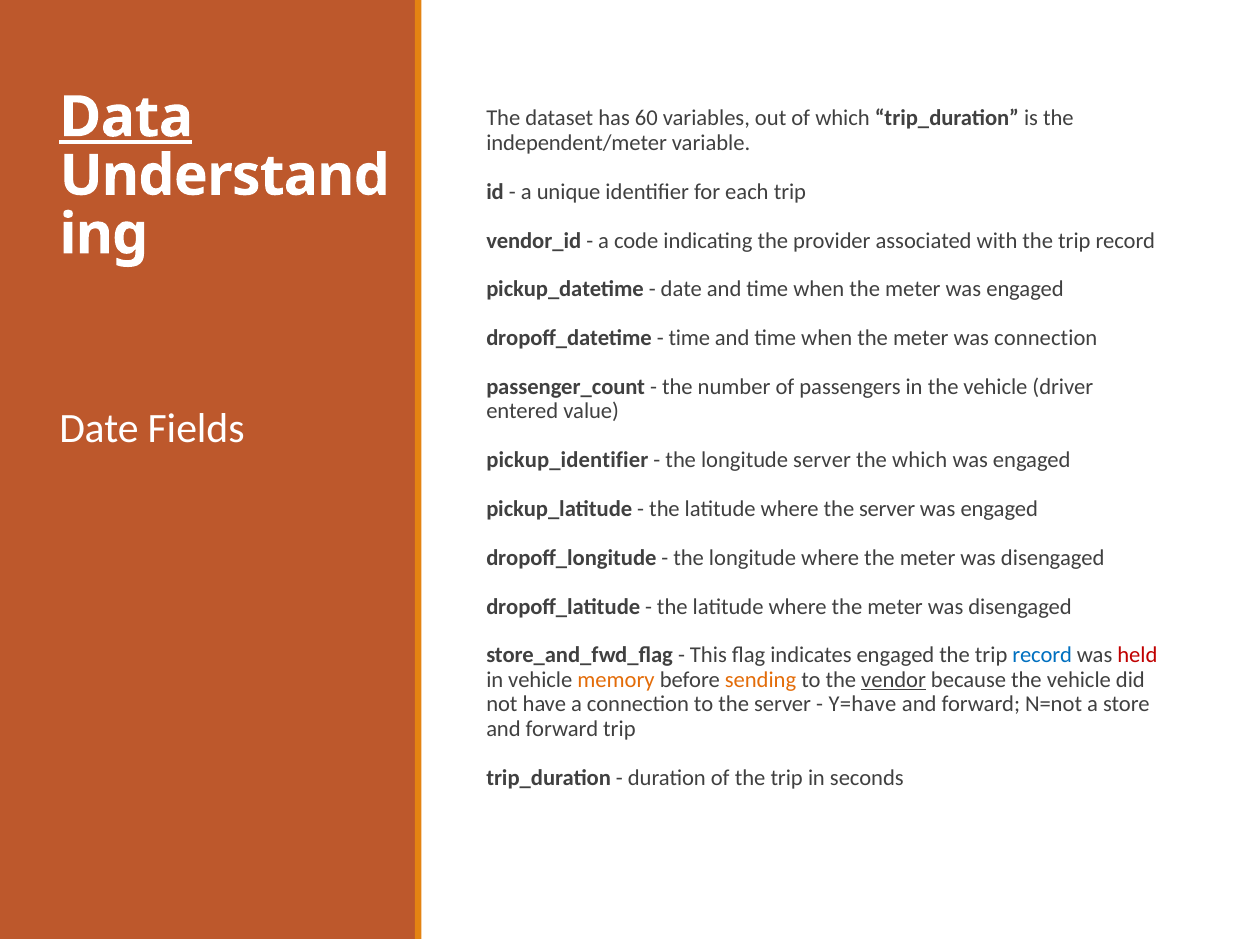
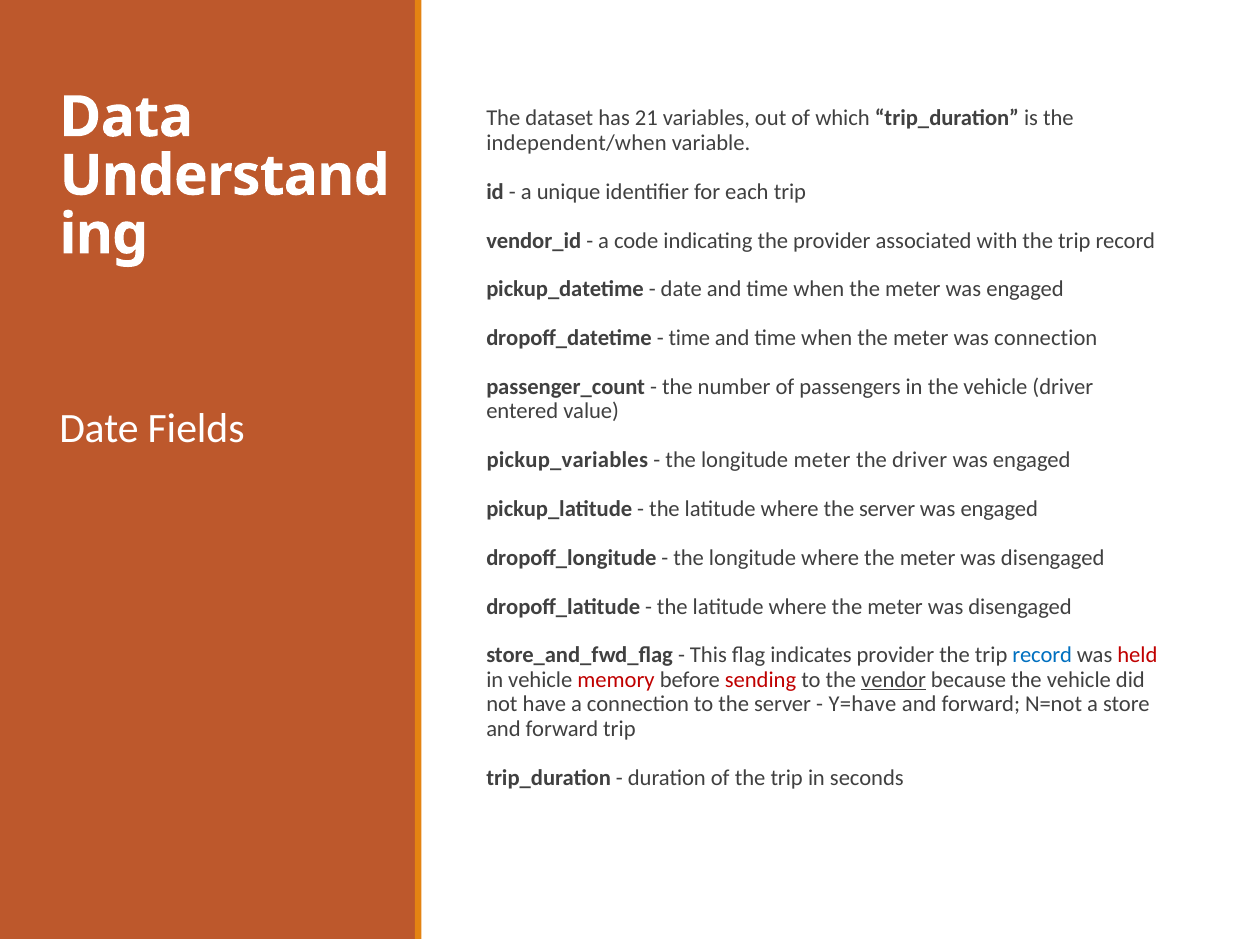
Data underline: present -> none
60: 60 -> 21
independent/meter: independent/meter -> independent/when
pickup_identifier: pickup_identifier -> pickup_variables
longitude server: server -> meter
the which: which -> driver
indicates engaged: engaged -> provider
memory colour: orange -> red
sending colour: orange -> red
